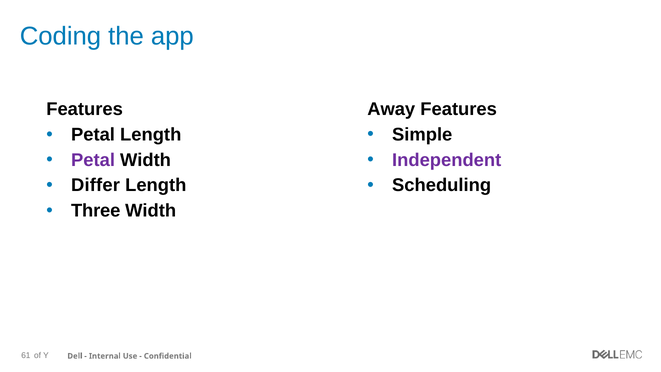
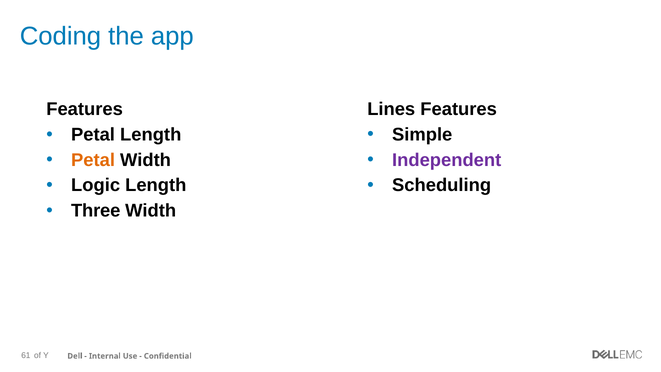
Away: Away -> Lines
Petal at (93, 160) colour: purple -> orange
Differ: Differ -> Logic
